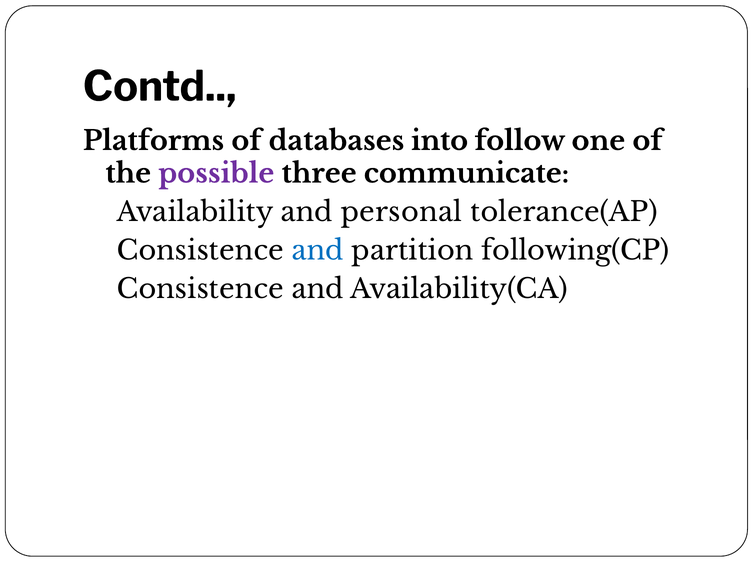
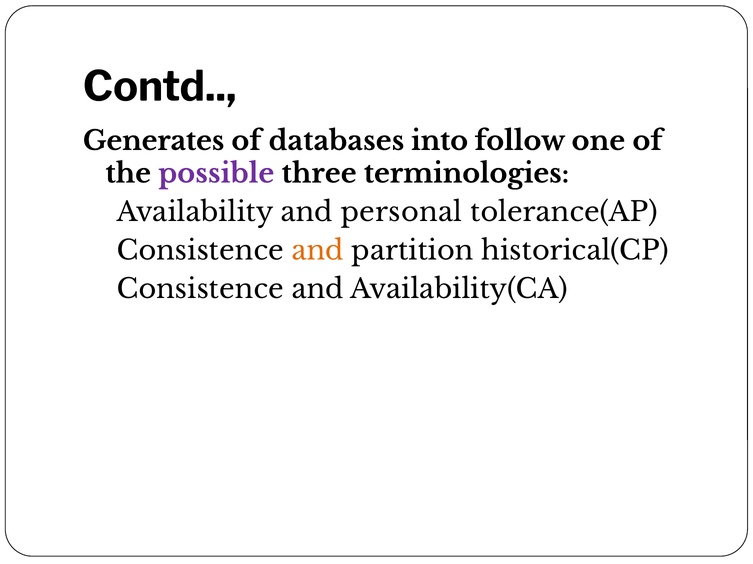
Platforms: Platforms -> Generates
communicate: communicate -> terminologies
and at (318, 251) colour: blue -> orange
following(CP: following(CP -> historical(CP
